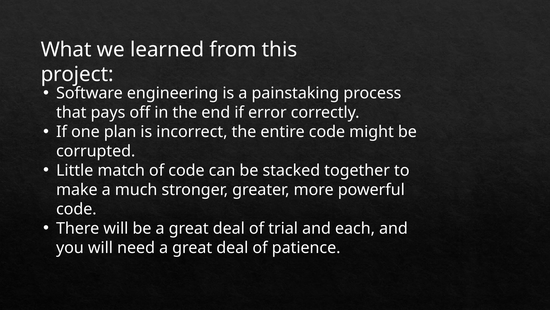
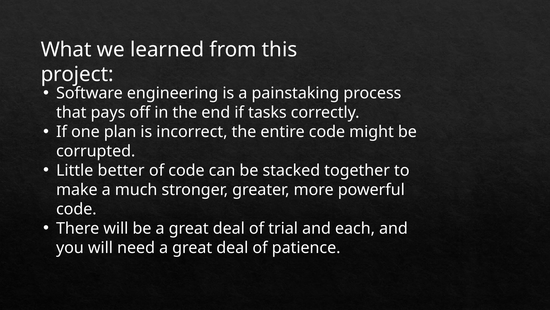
error: error -> tasks
match: match -> better
